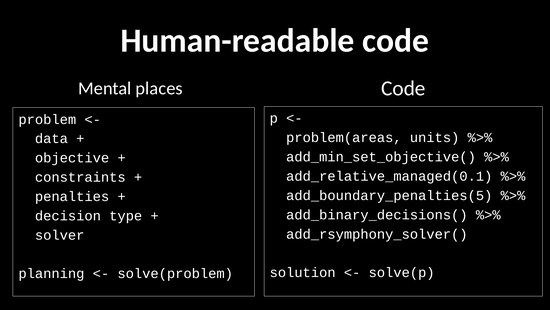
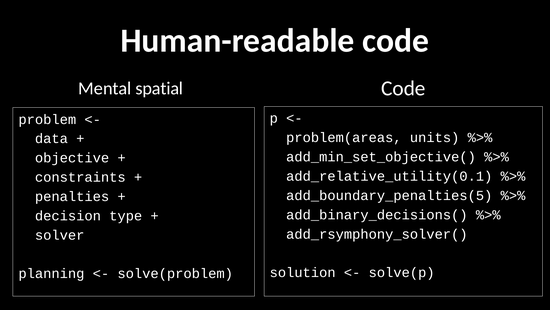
places: places -> spatial
add_relative_managed(0.1: add_relative_managed(0.1 -> add_relative_utility(0.1
